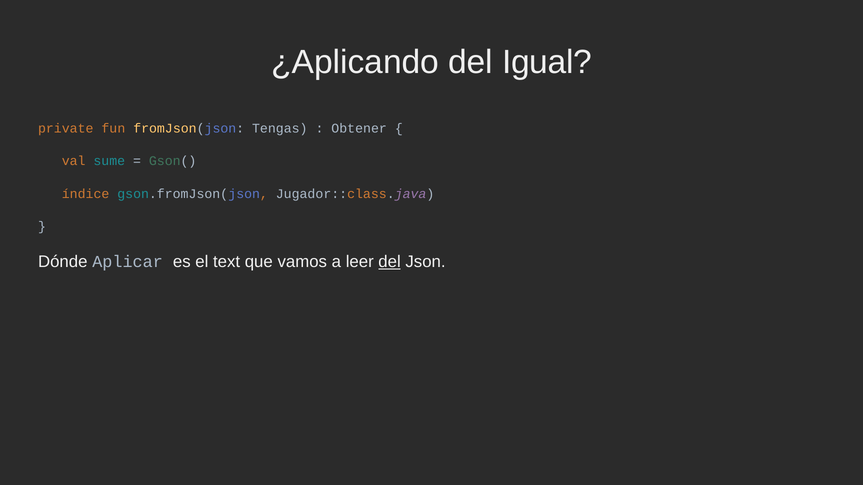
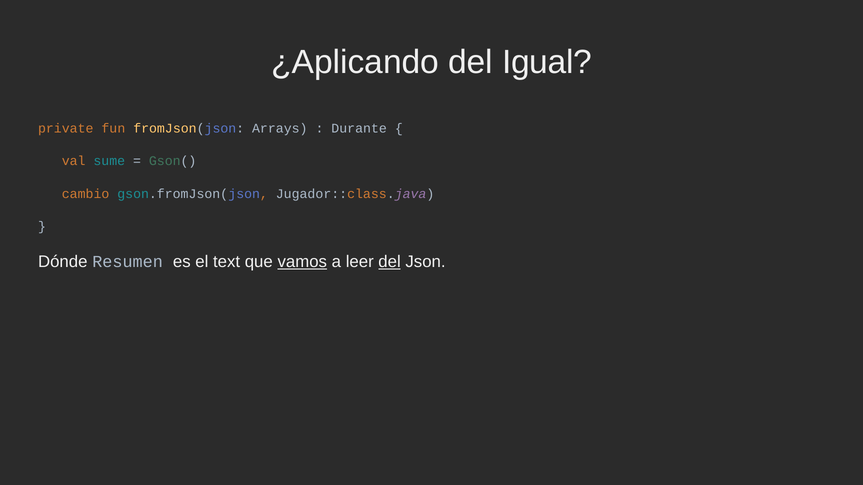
Tengas: Tengas -> Arrays
Obtener: Obtener -> Durante
índice: índice -> cambio
Aplicar: Aplicar -> Resumen
vamos underline: none -> present
